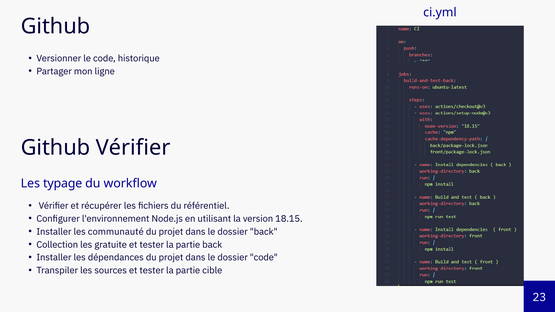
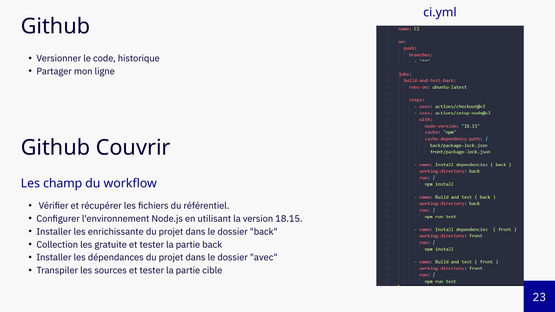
Github Vérifier: Vérifier -> Couvrir
typage: typage -> champ
communauté: communauté -> enrichissante
dossier code: code -> avec
